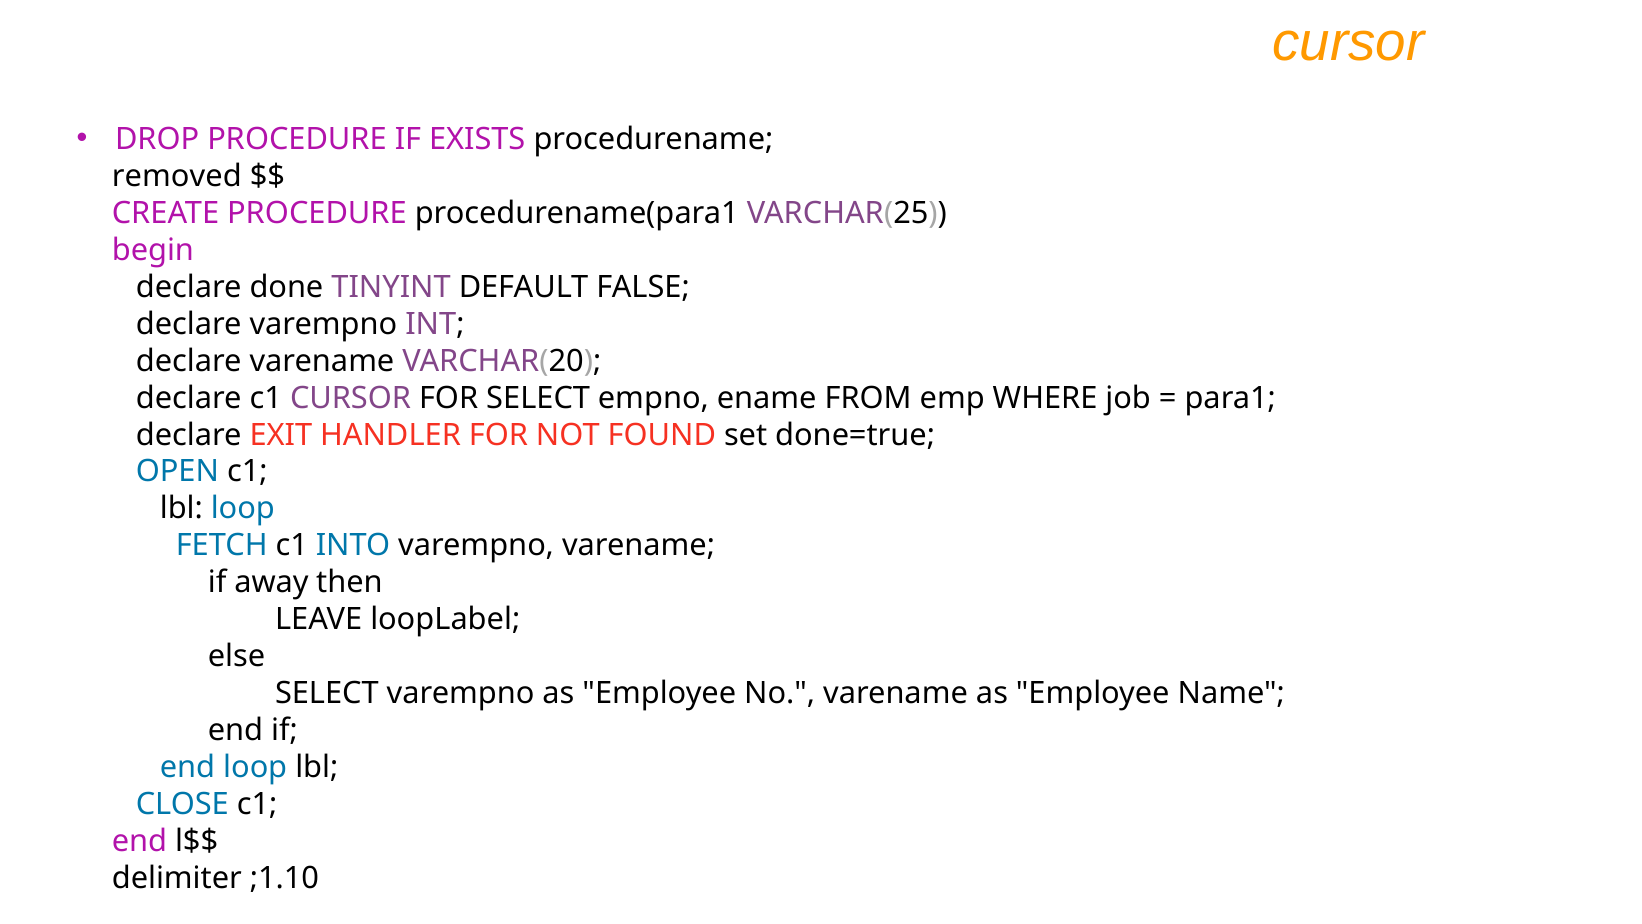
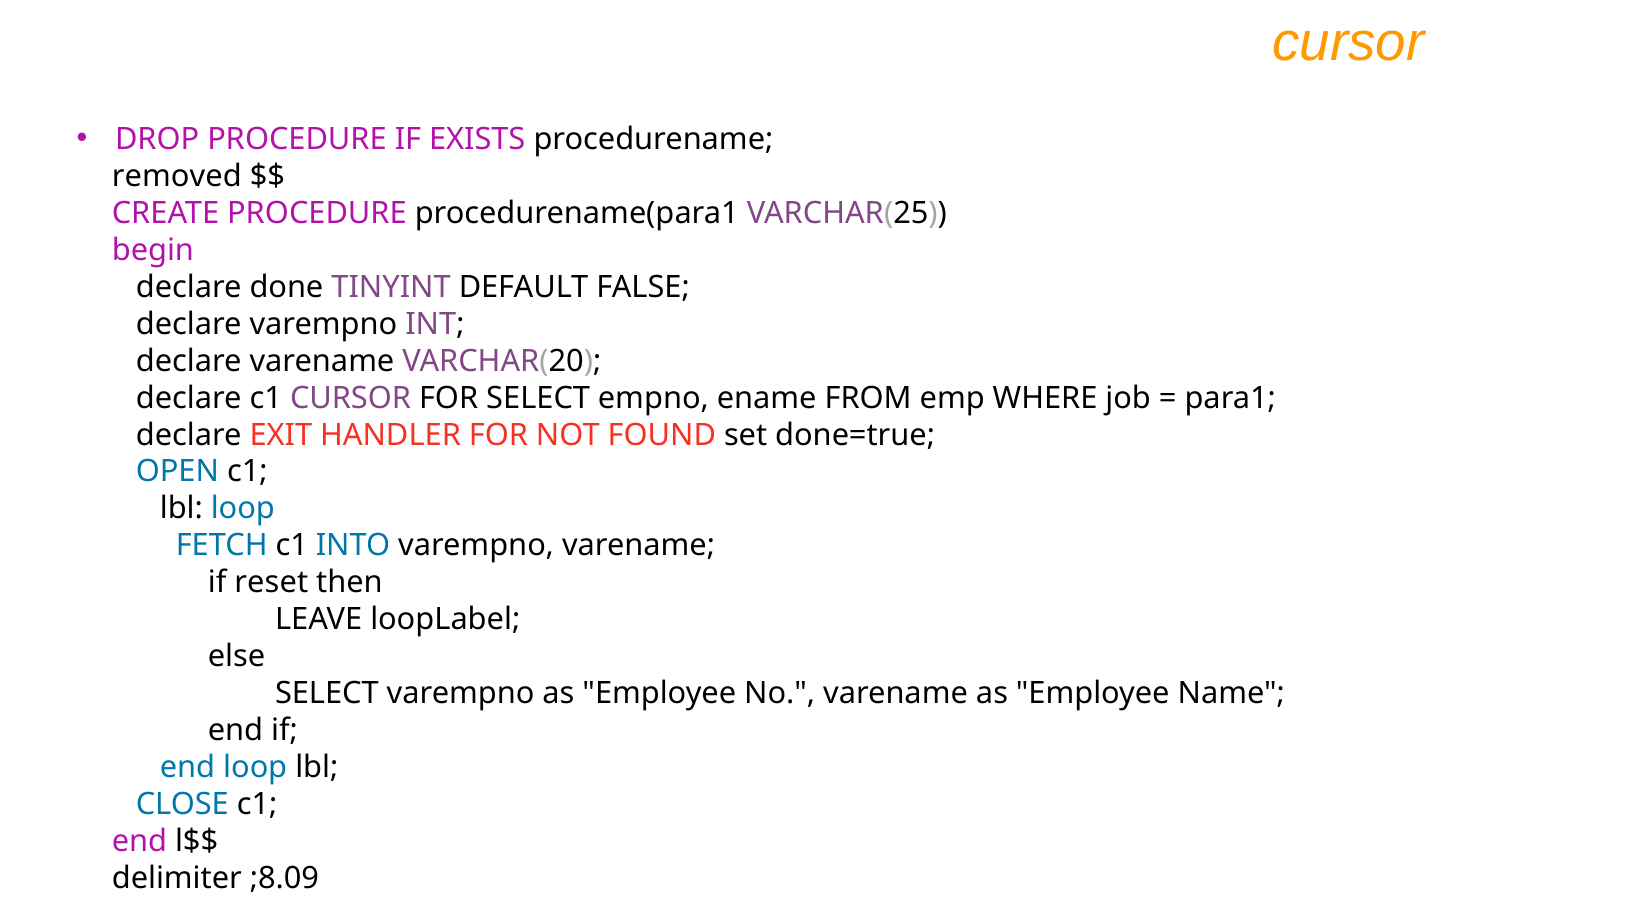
away: away -> reset
;1.10: ;1.10 -> ;8.09
